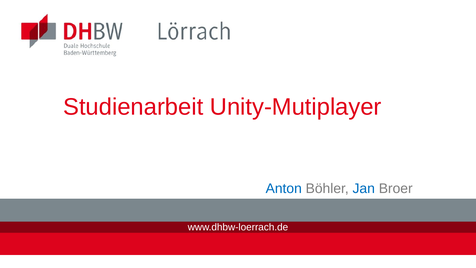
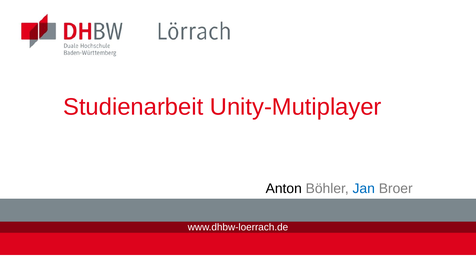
Anton colour: blue -> black
